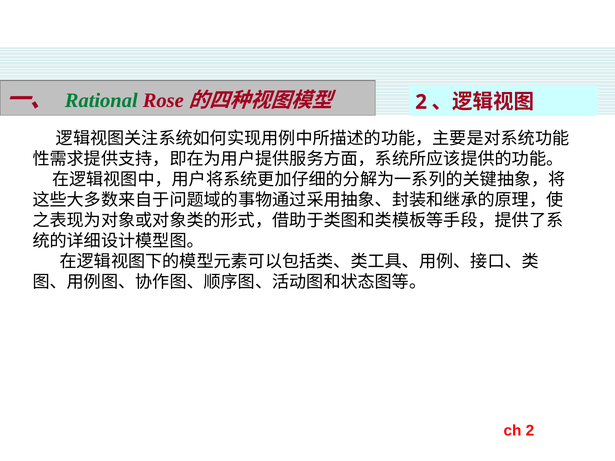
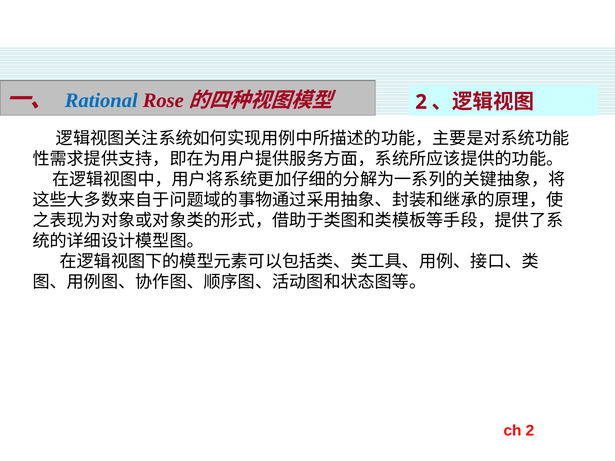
Rational colour: green -> blue
